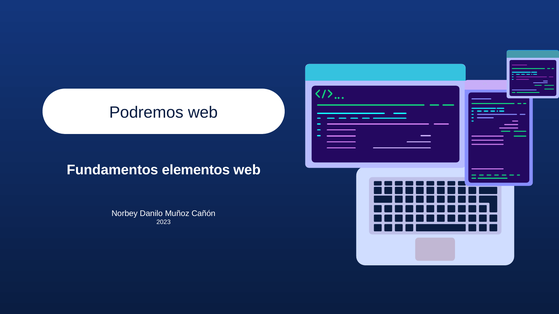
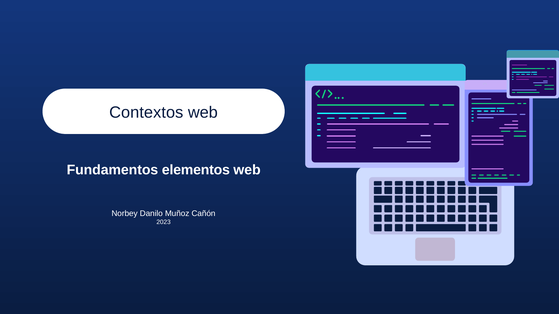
Podremos: Podremos -> Contextos
